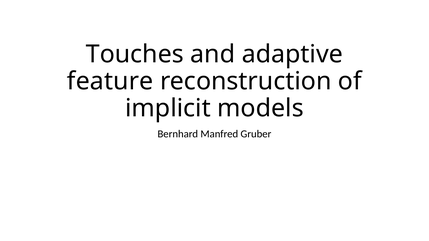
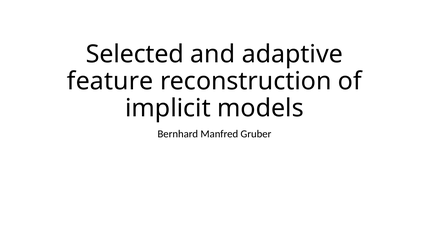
Touches: Touches -> Selected
